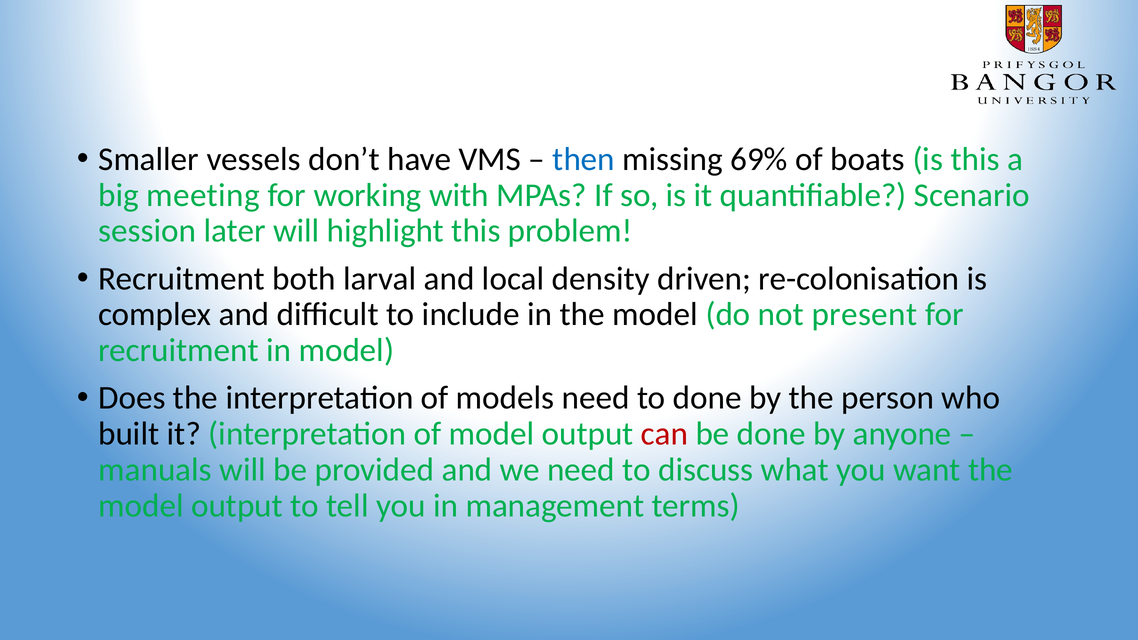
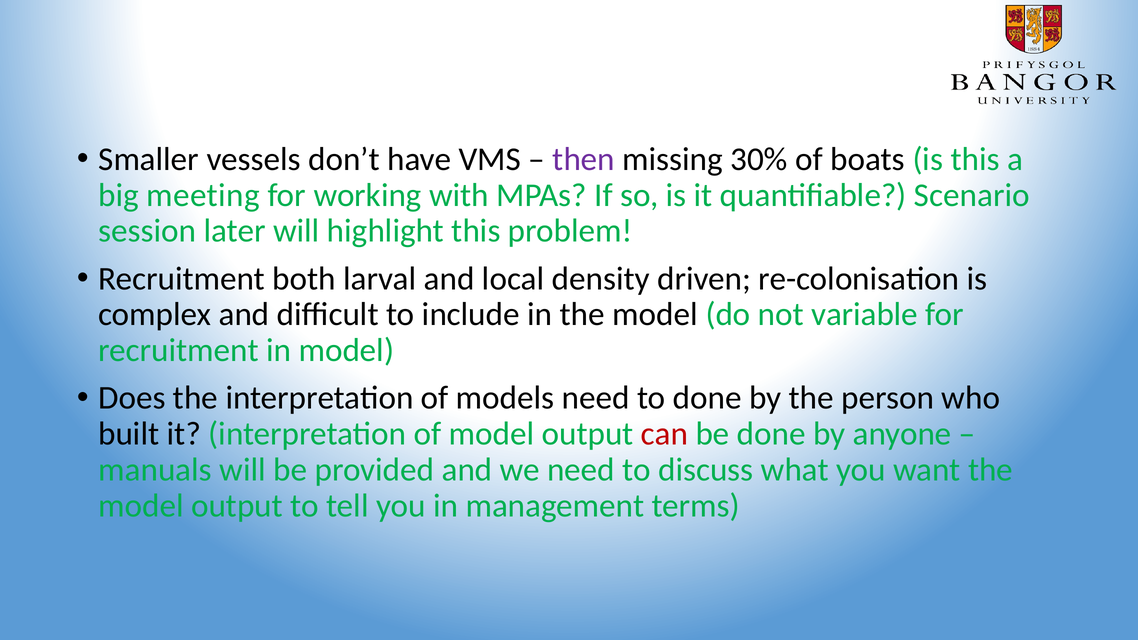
then colour: blue -> purple
69%: 69% -> 30%
present: present -> variable
